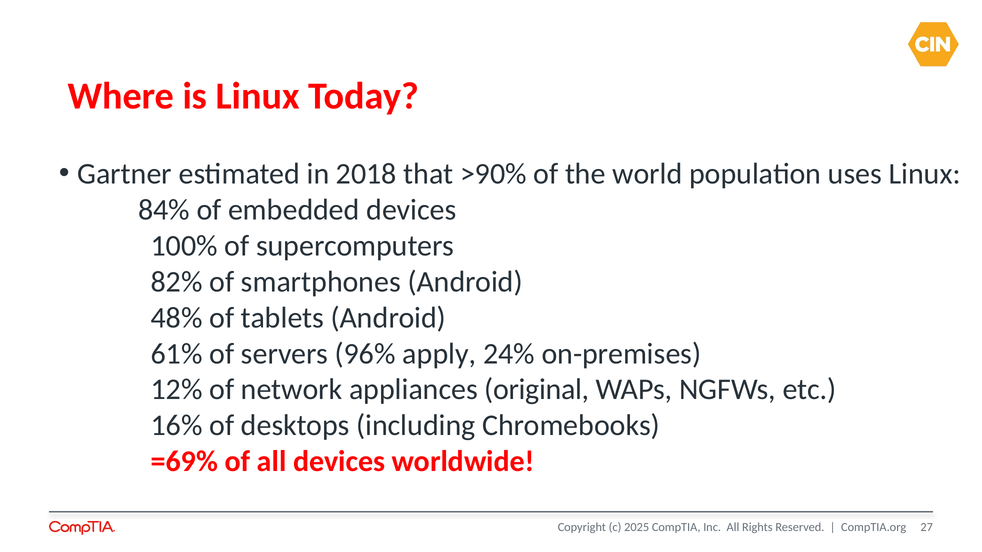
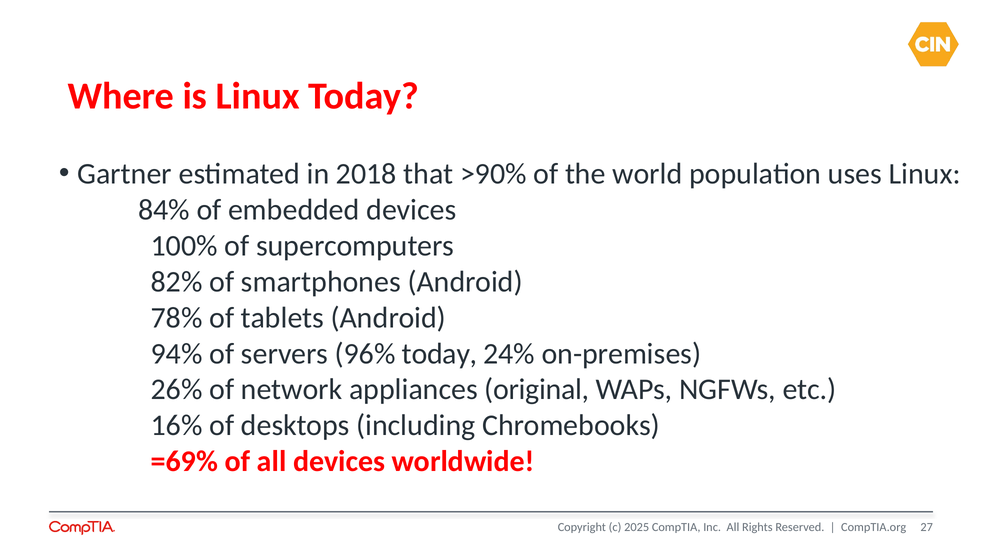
48%: 48% -> 78%
61%: 61% -> 94%
96% apply: apply -> today
12%: 12% -> 26%
